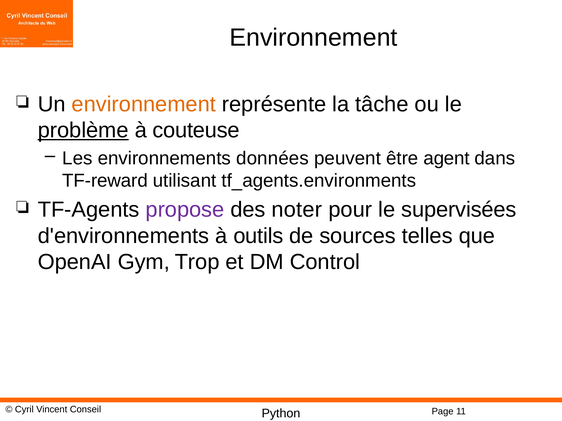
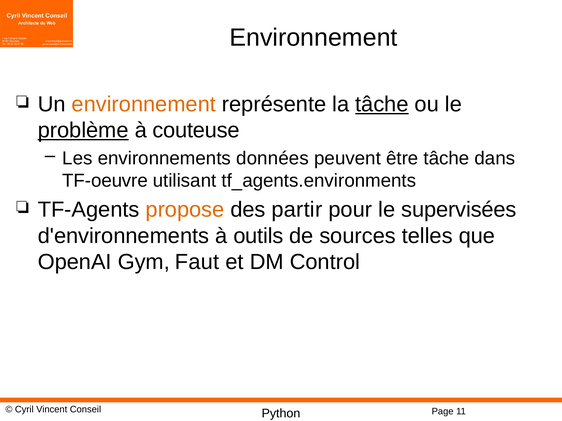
tâche at (382, 104) underline: none -> present
être agent: agent -> tâche
TF-reward: TF-reward -> TF-oeuvre
propose colour: purple -> orange
noter: noter -> partir
Trop: Trop -> Faut
